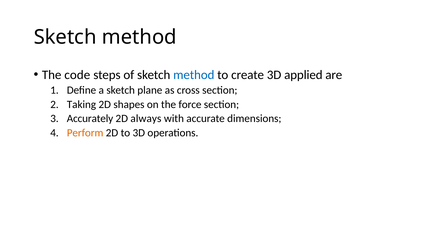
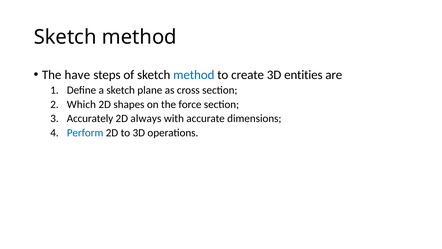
code: code -> have
applied: applied -> entities
Taking: Taking -> Which
Perform colour: orange -> blue
